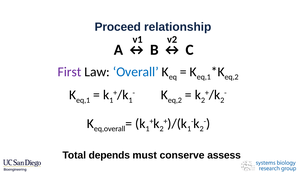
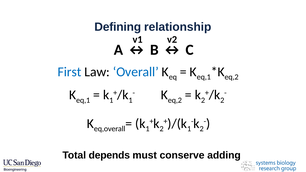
Proceed: Proceed -> Defining
First colour: purple -> blue
assess: assess -> adding
